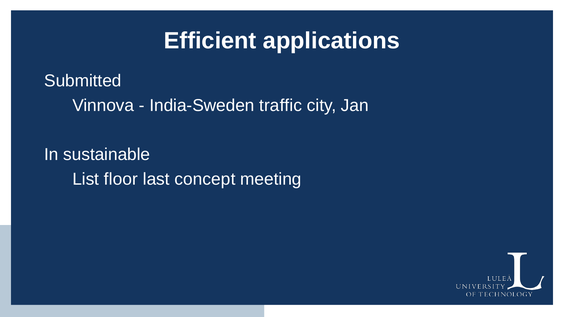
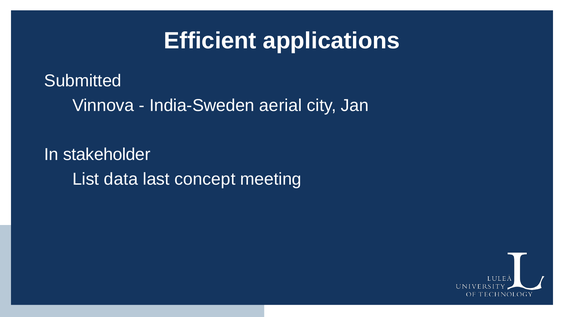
traffic: traffic -> aerial
sustainable: sustainable -> stakeholder
floor: floor -> data
